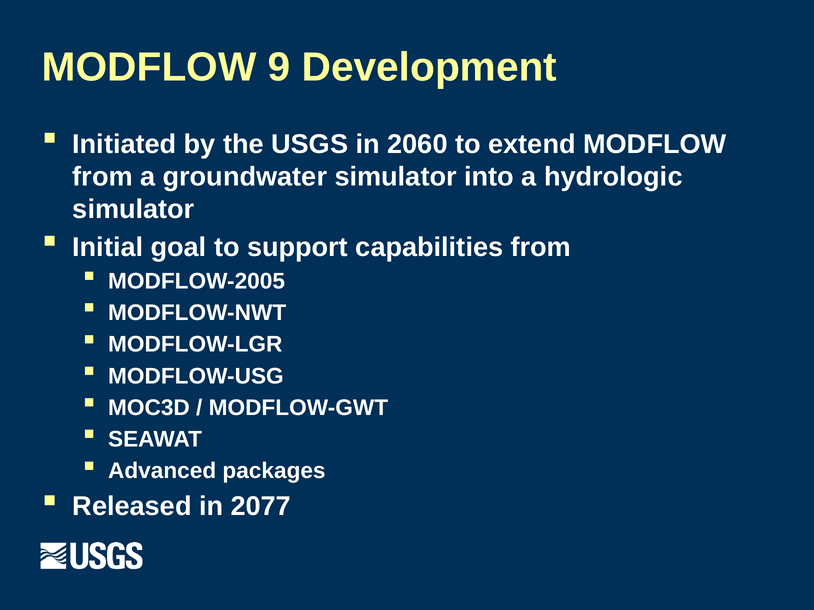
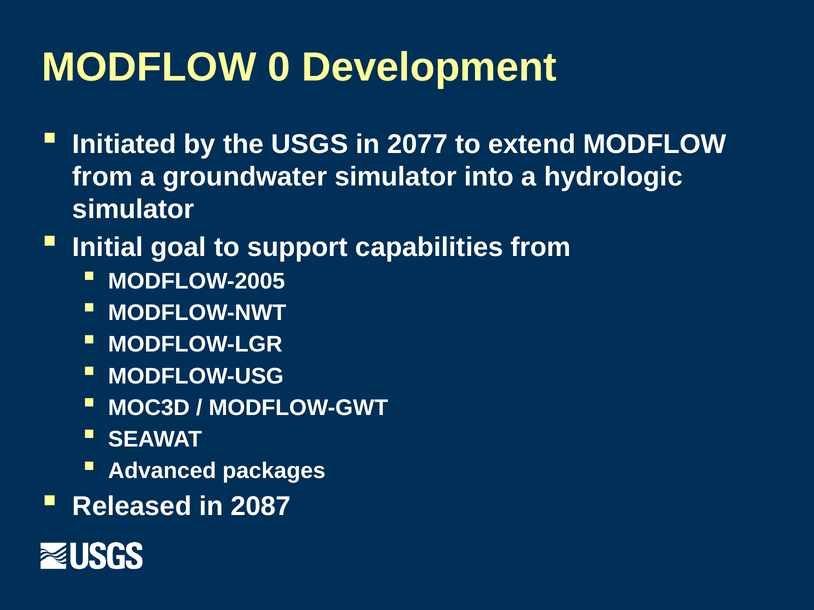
9: 9 -> 0
2060: 2060 -> 2077
2077: 2077 -> 2087
